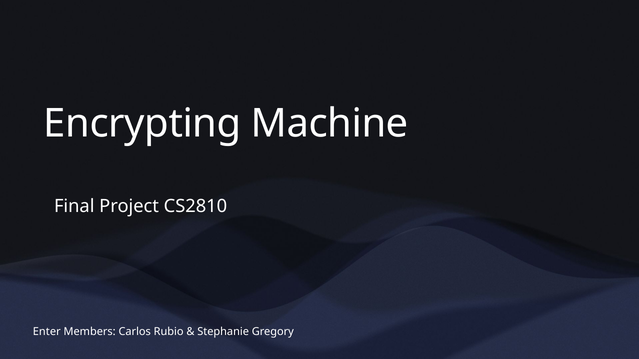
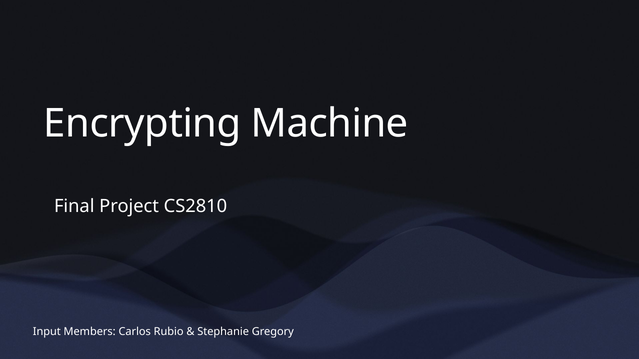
Enter: Enter -> Input
